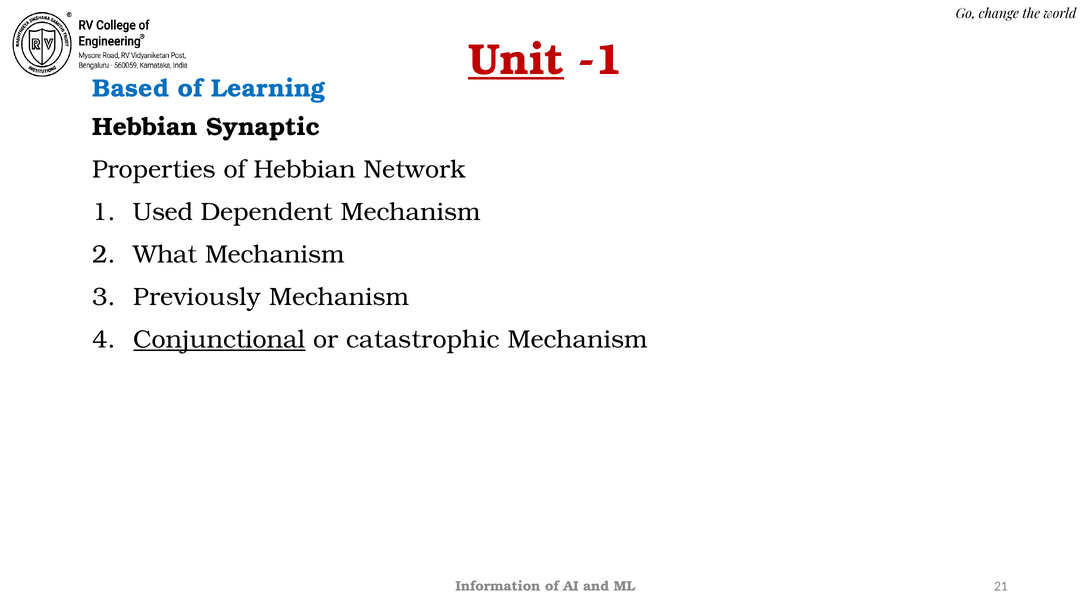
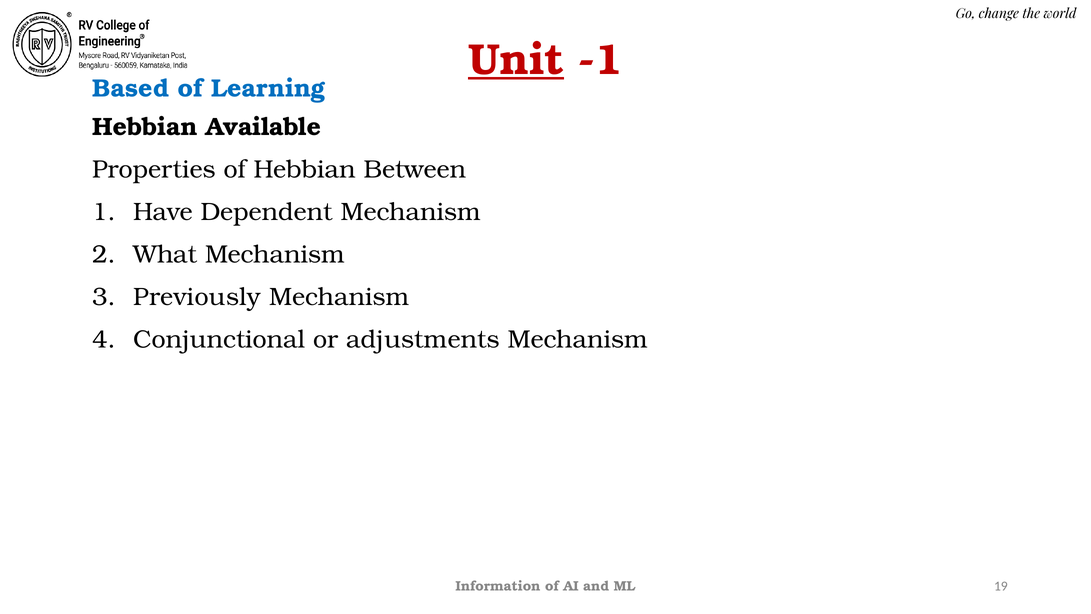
Synaptic: Synaptic -> Available
Network: Network -> Between
Used: Used -> Have
Conjunctional underline: present -> none
catastrophic: catastrophic -> adjustments
21: 21 -> 19
